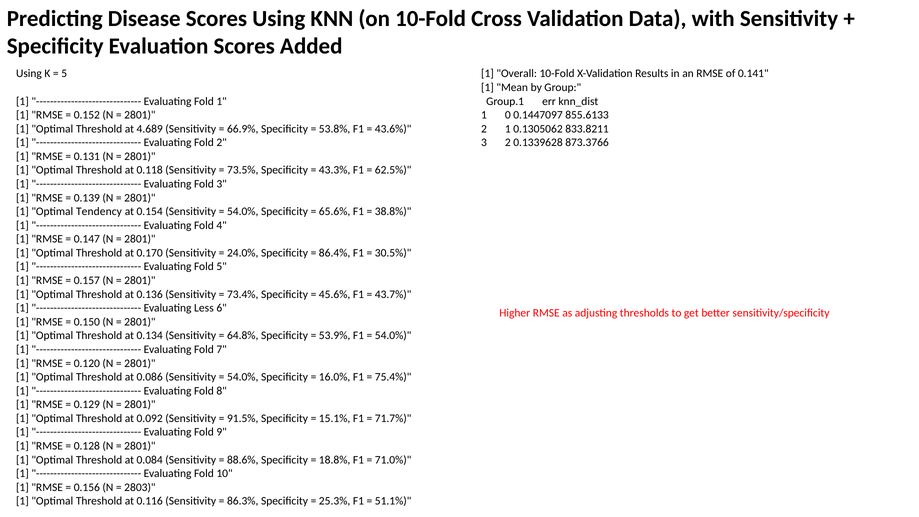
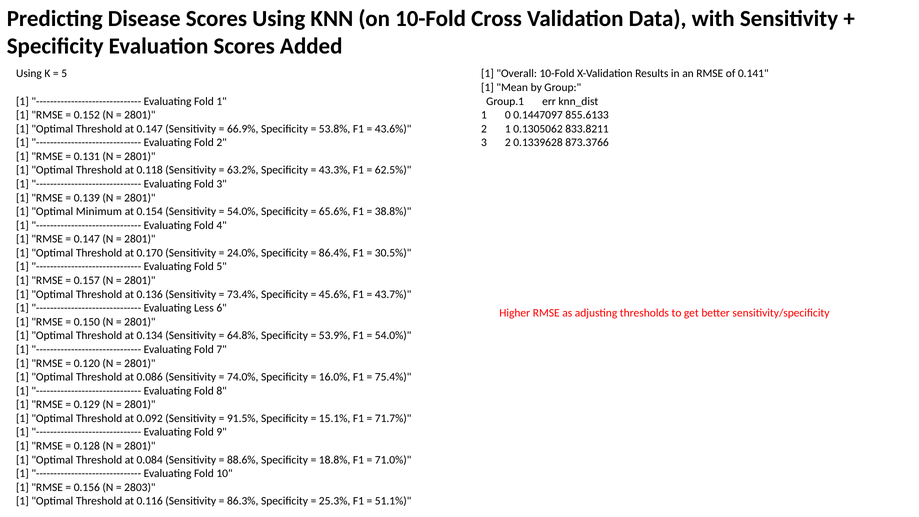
at 4.689: 4.689 -> 0.147
73.5%: 73.5% -> 63.2%
Tendency: Tendency -> Minimum
54.0% at (243, 377): 54.0% -> 74.0%
